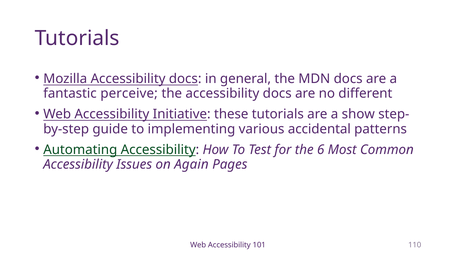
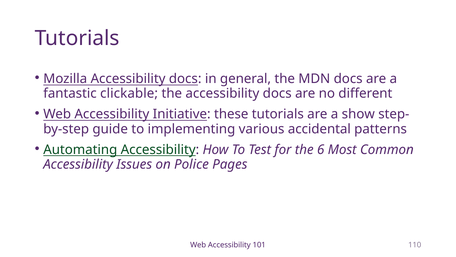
perceive: perceive -> clickable
Again: Again -> Police
